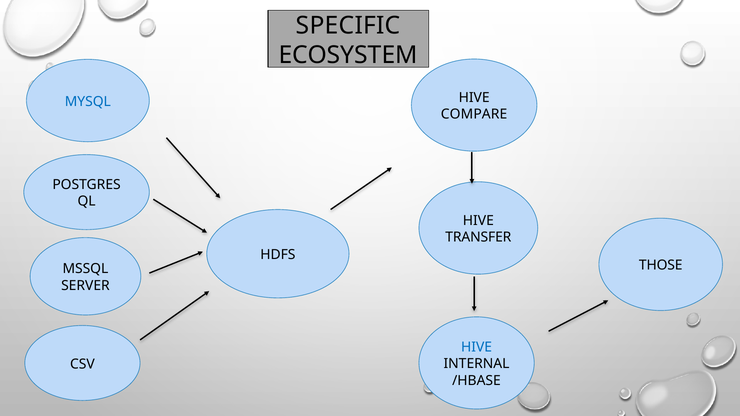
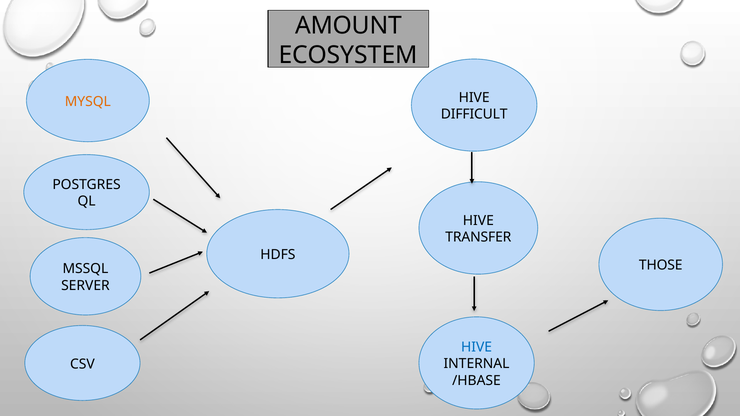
SPECIFIC: SPECIFIC -> AMOUNT
MYSQL colour: blue -> orange
COMPARE: COMPARE -> DIFFICULT
